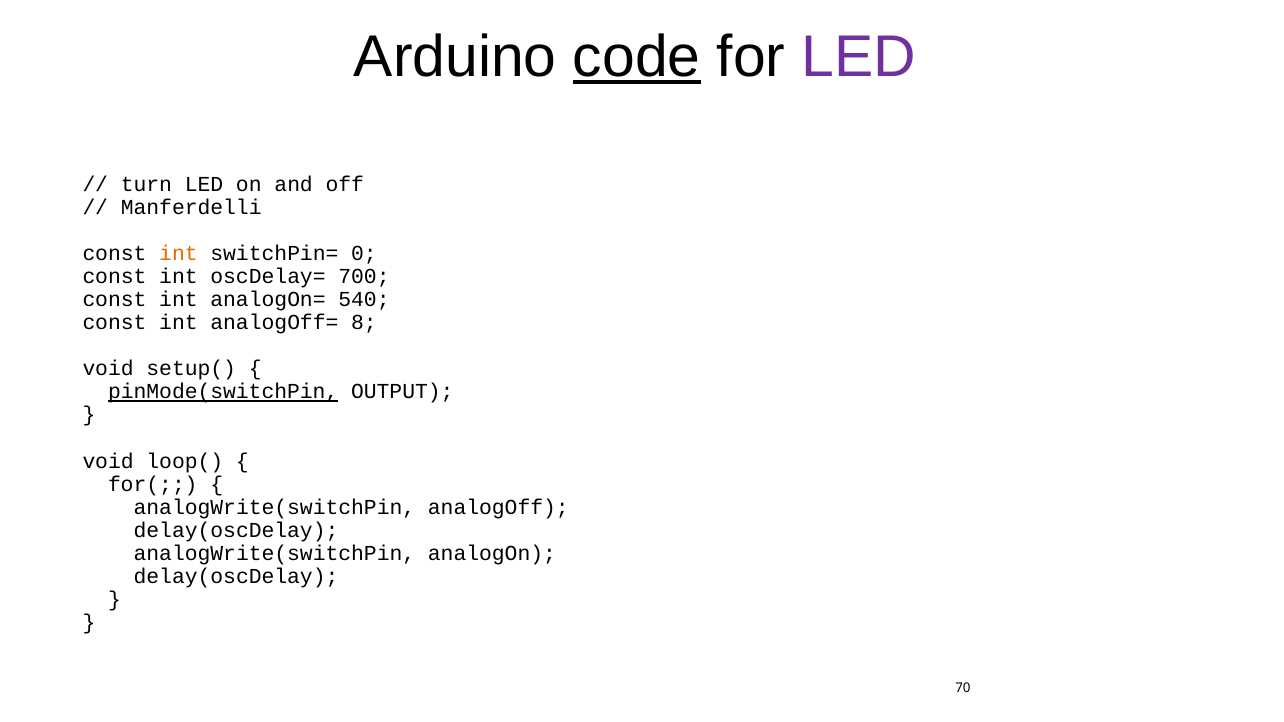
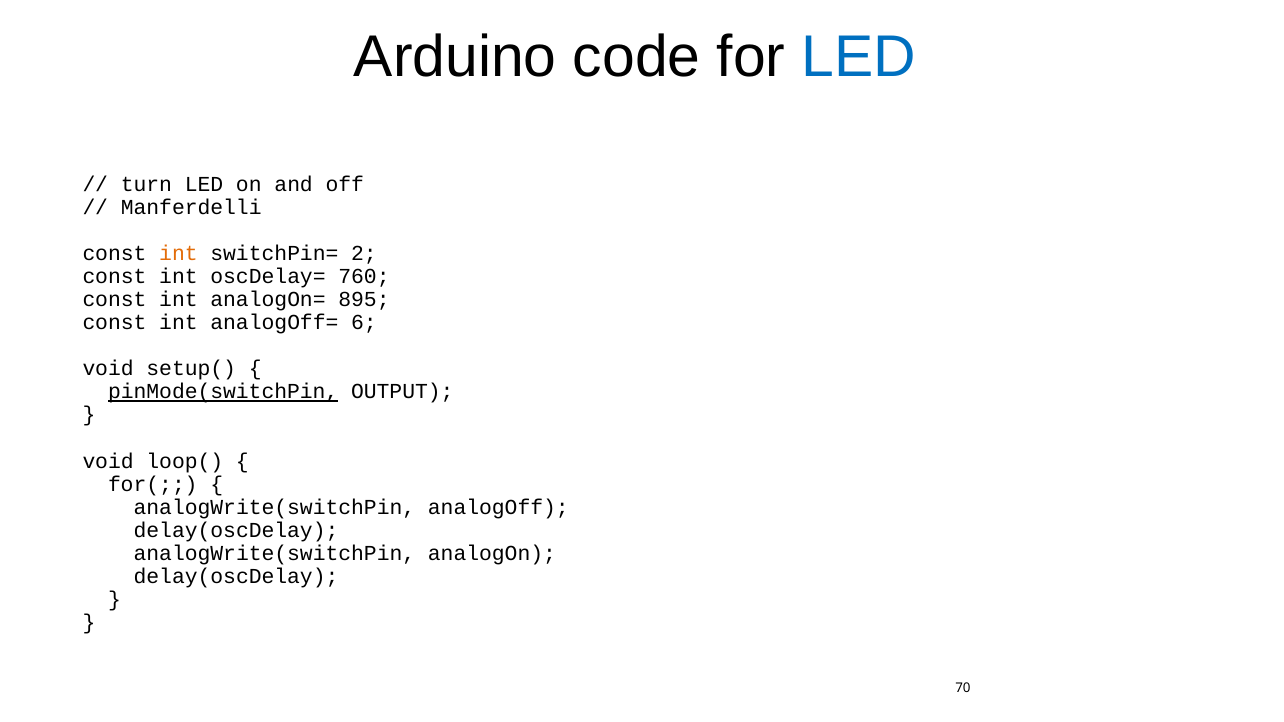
code underline: present -> none
LED at (859, 57) colour: purple -> blue
0: 0 -> 2
700: 700 -> 760
540: 540 -> 895
8: 8 -> 6
